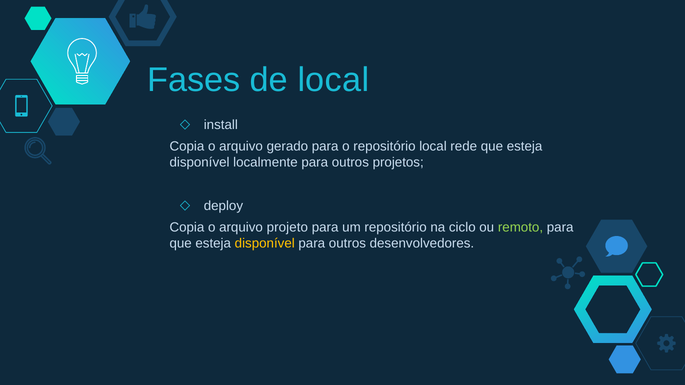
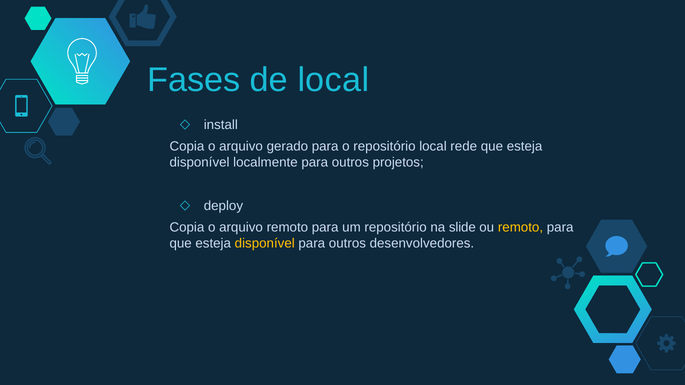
arquivo projeto: projeto -> remoto
ciclo: ciclo -> slide
remoto at (520, 228) colour: light green -> yellow
